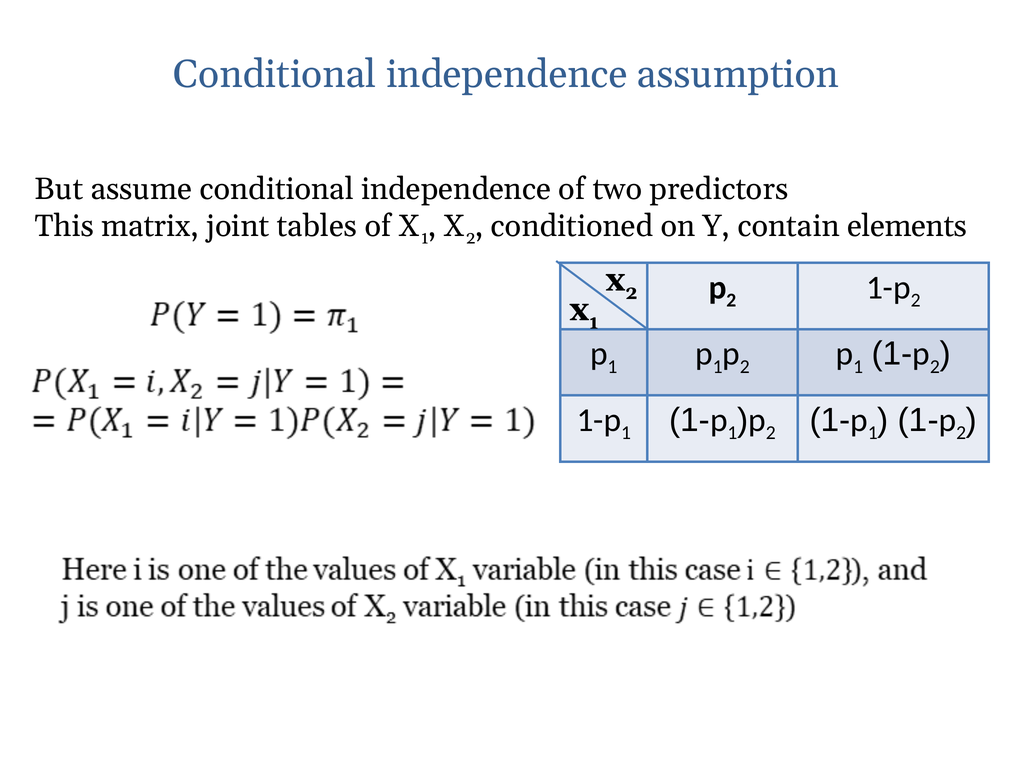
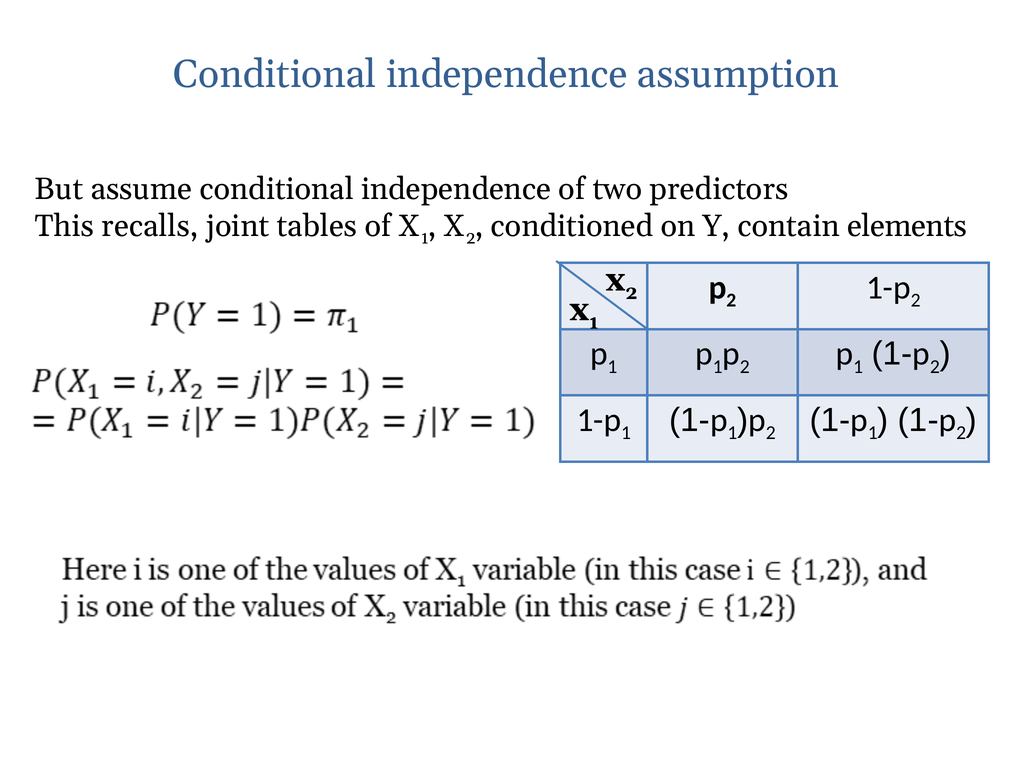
matrix: matrix -> recalls
